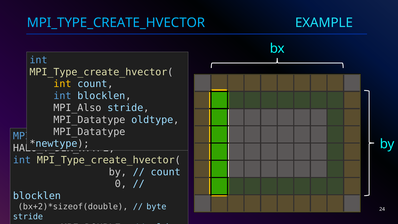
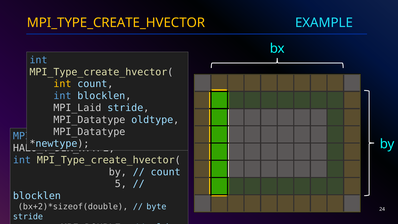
MPI_TYPE_CREATE_HVECTOR colour: light blue -> yellow
MPI_Also: MPI_Also -> MPI_Laid
0: 0 -> 5
